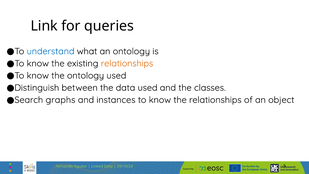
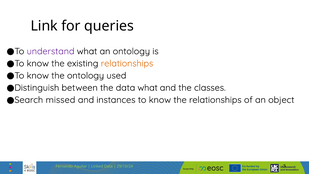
understand colour: blue -> purple
data used: used -> what
graphs: graphs -> missed
